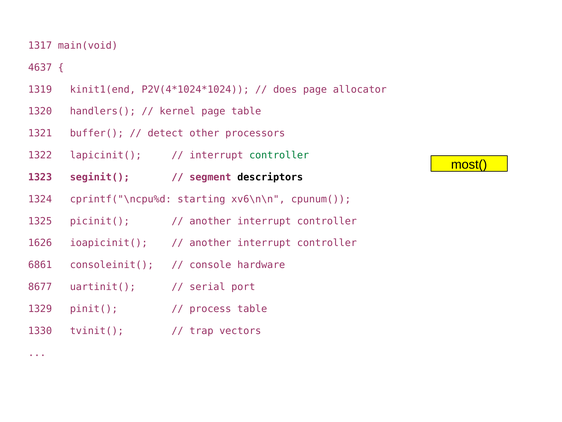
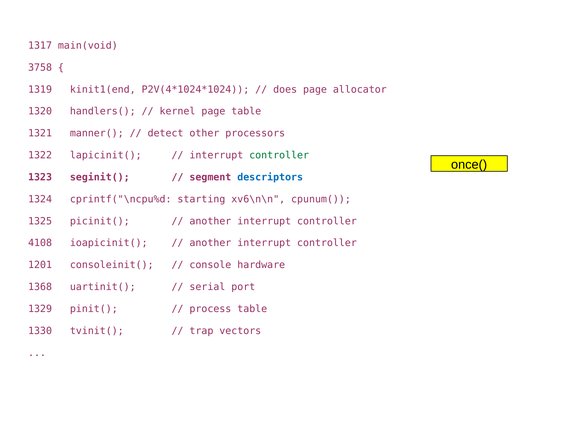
4637: 4637 -> 3758
buffer(: buffer( -> manner(
most(: most( -> once(
descriptors colour: black -> blue
1626: 1626 -> 4108
6861: 6861 -> 1201
8677: 8677 -> 1368
